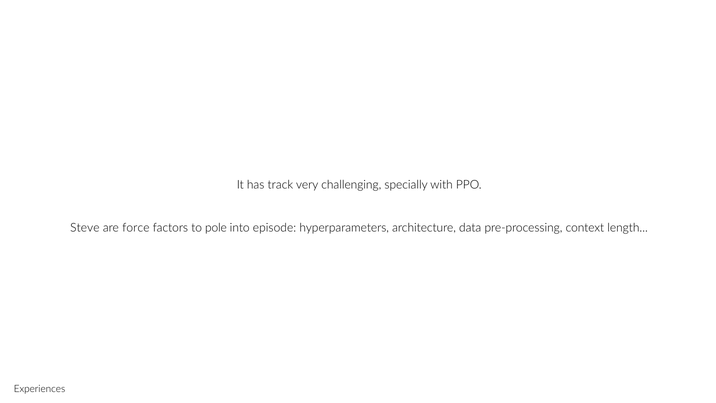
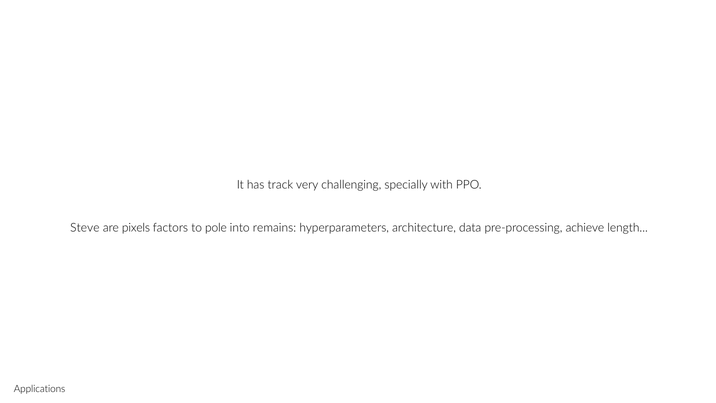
force: force -> pixels
episode: episode -> remains
context: context -> achieve
Experiences: Experiences -> Applications
